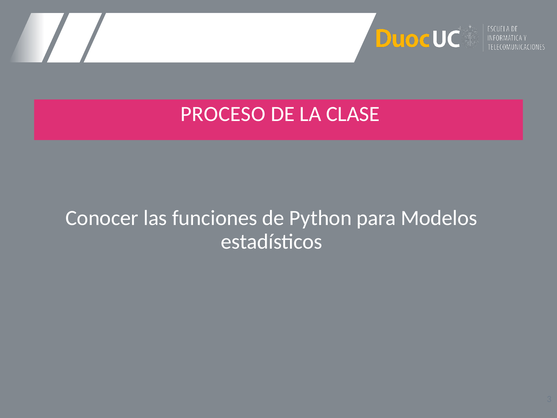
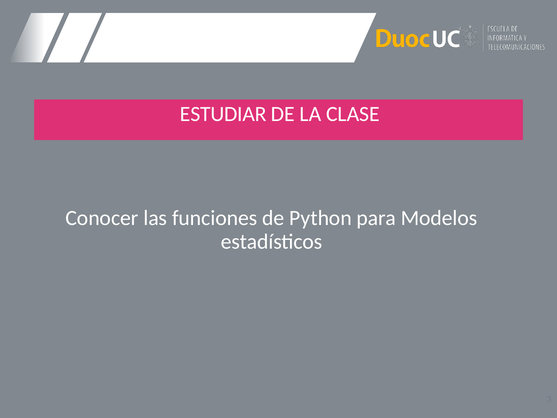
PROCESO: PROCESO -> ESTUDIAR
